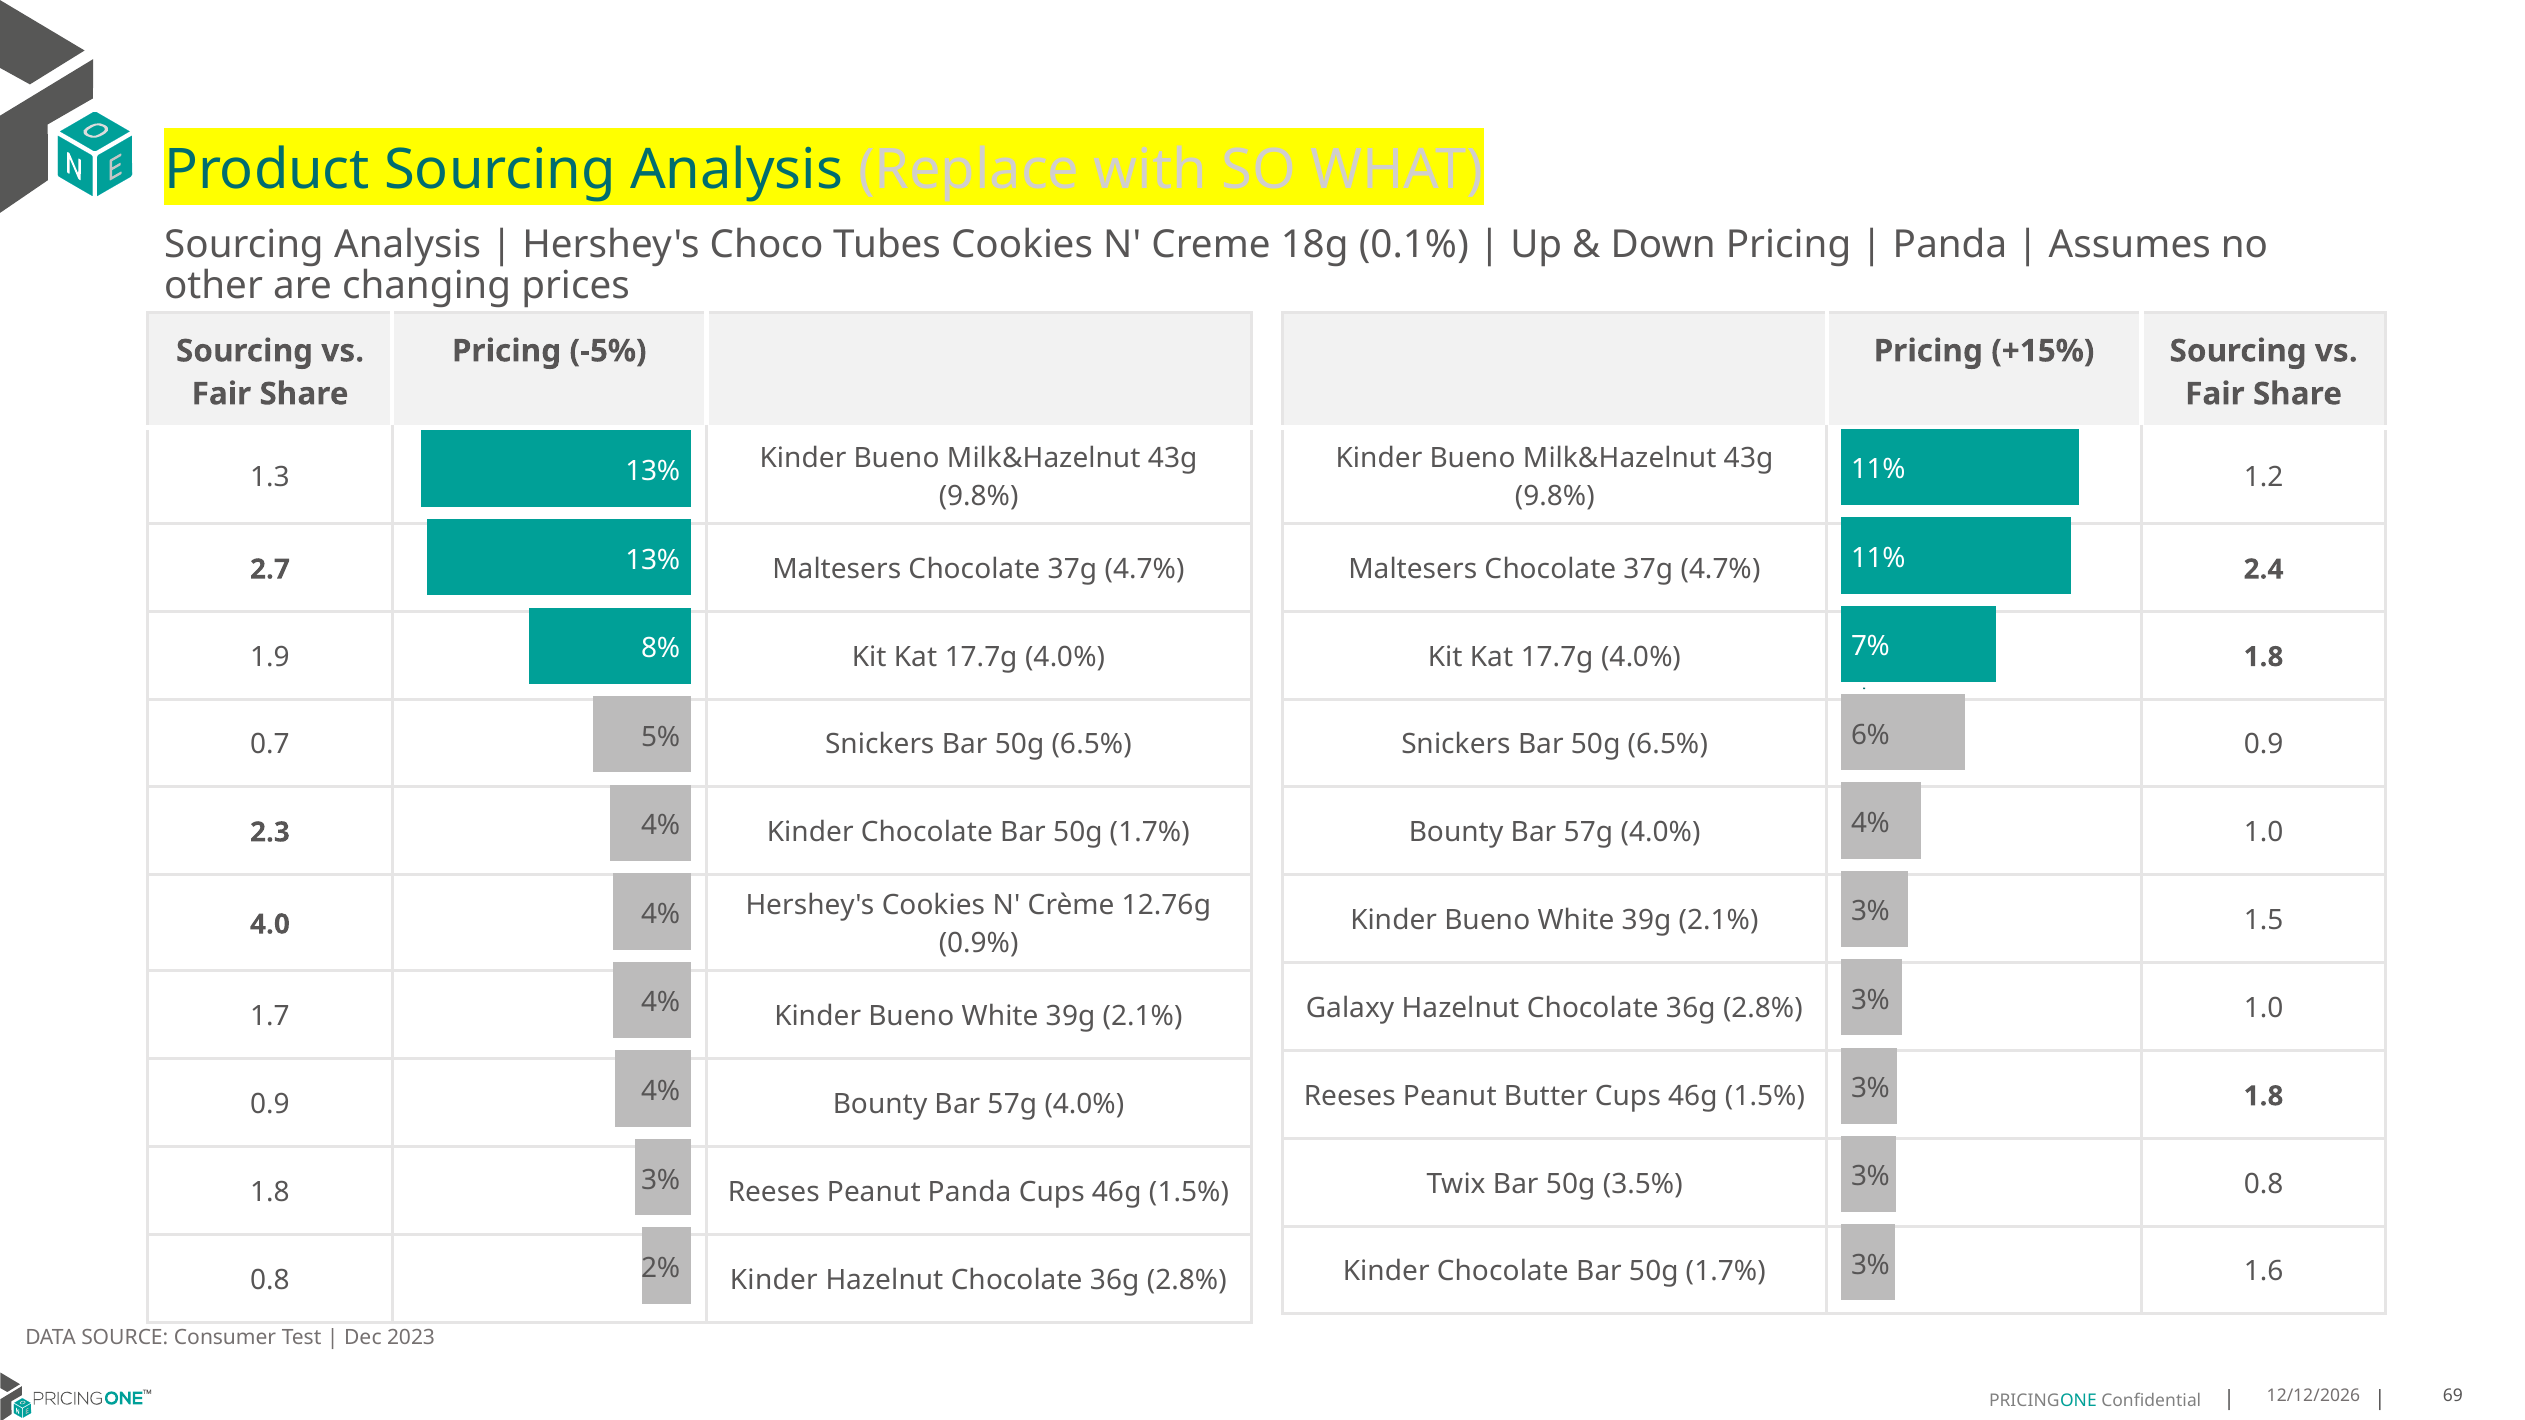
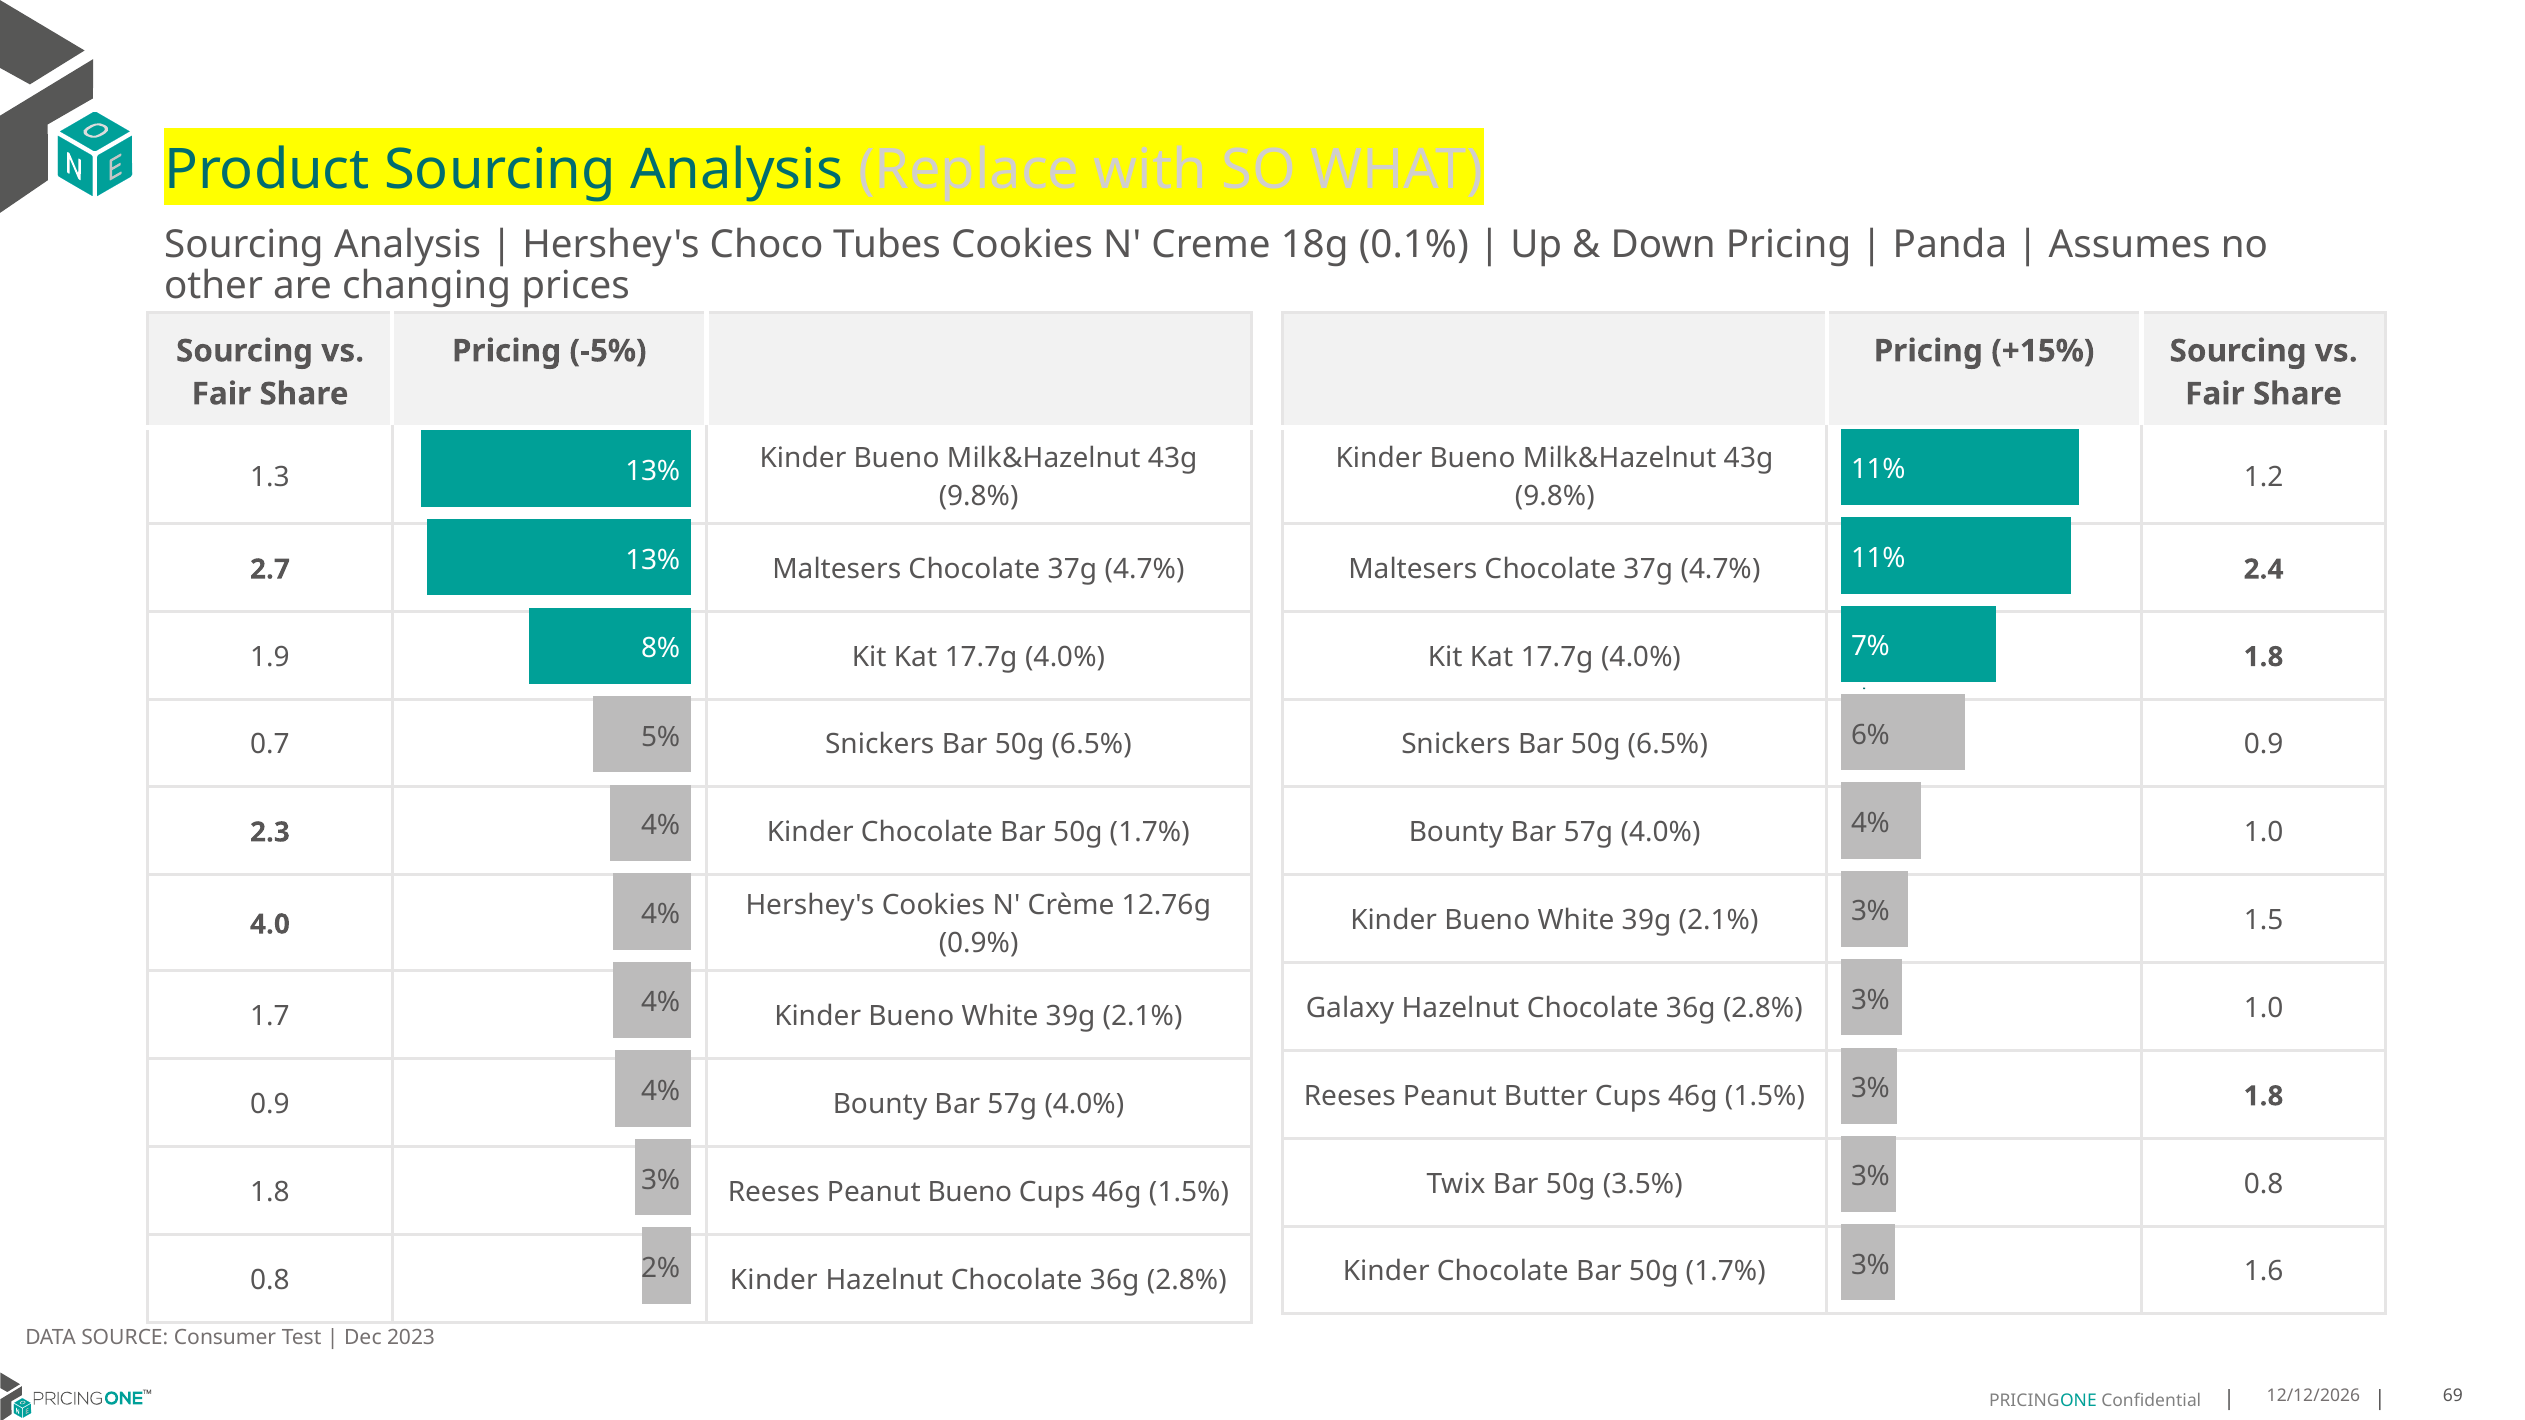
Peanut Panda: Panda -> Bueno
